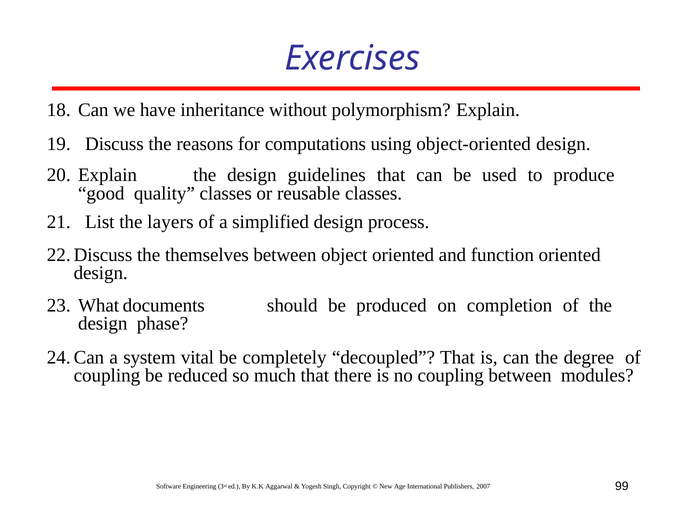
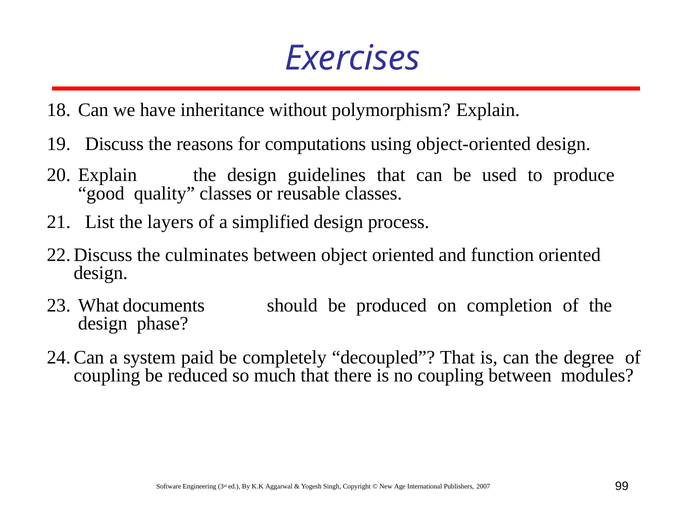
themselves: themselves -> culminates
vital: vital -> paid
